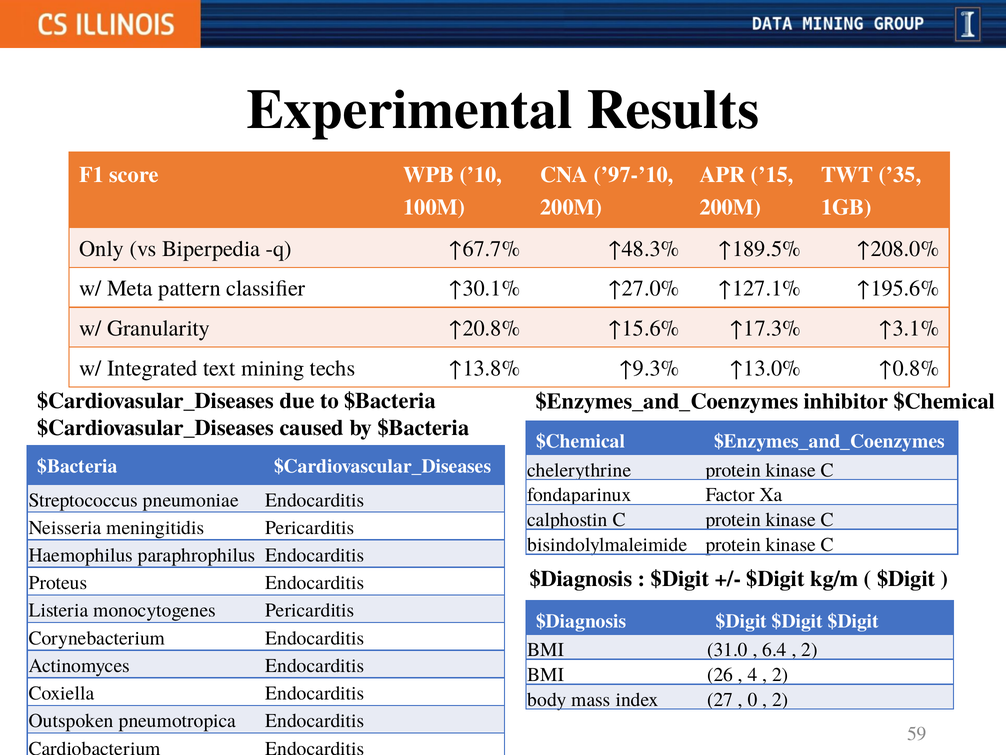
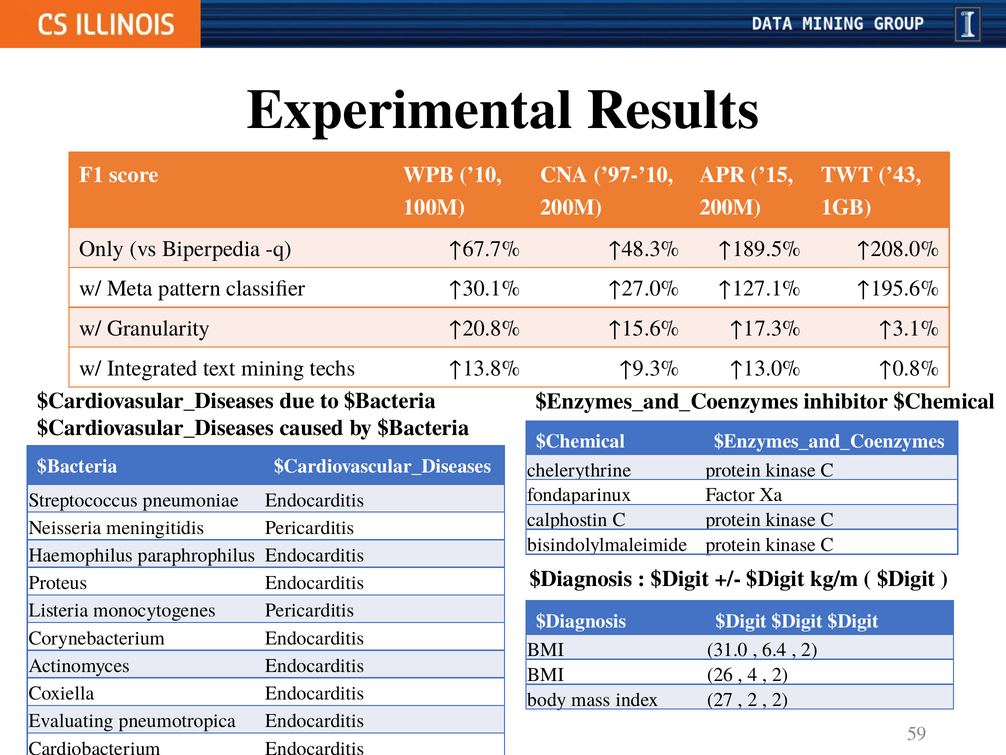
’35: ’35 -> ’43
0 at (753, 699): 0 -> 2
Outspoken: Outspoken -> Evaluating
